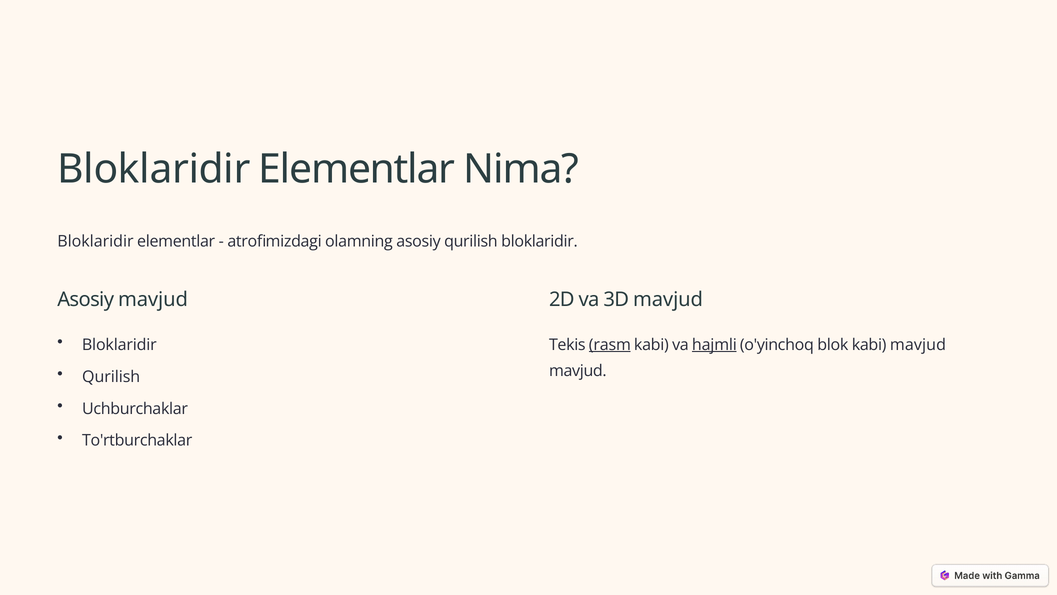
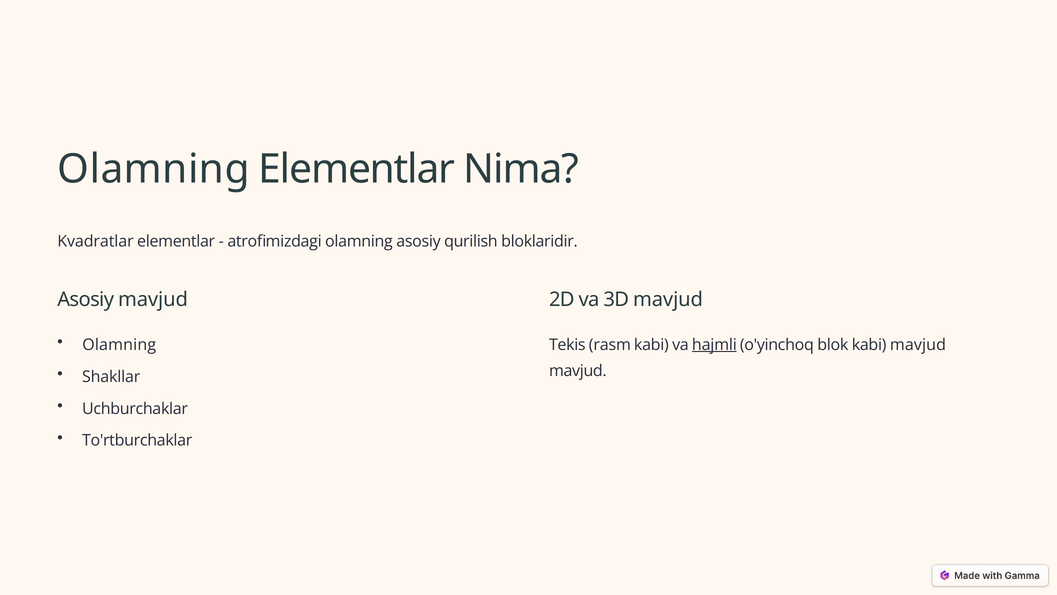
Bloklaridir at (154, 169): Bloklaridir -> Olamning
Bloklaridir at (95, 241): Bloklaridir -> Kvadratlar
Bloklaridir at (119, 344): Bloklaridir -> Olamning
rasm underline: present -> none
Qurilish at (111, 376): Qurilish -> Shakllar
